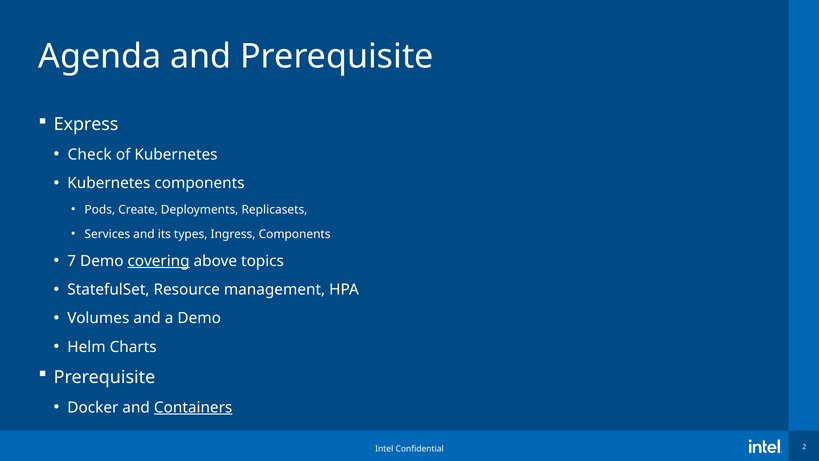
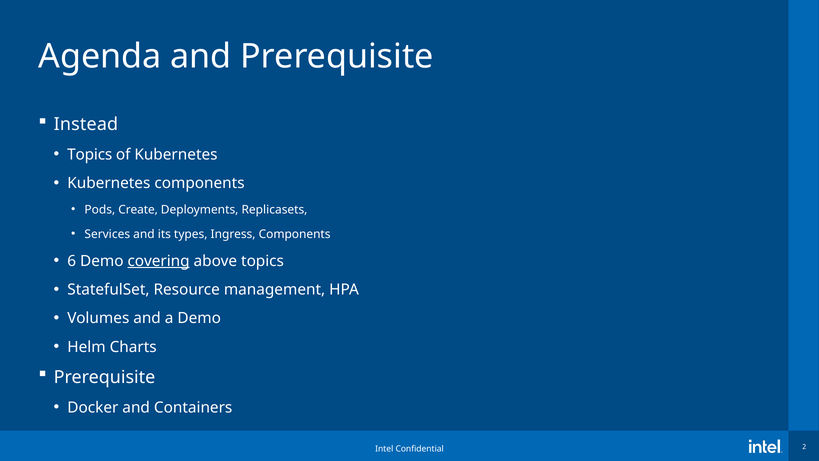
Express: Express -> Instead
Check at (90, 154): Check -> Topics
7: 7 -> 6
Containers underline: present -> none
